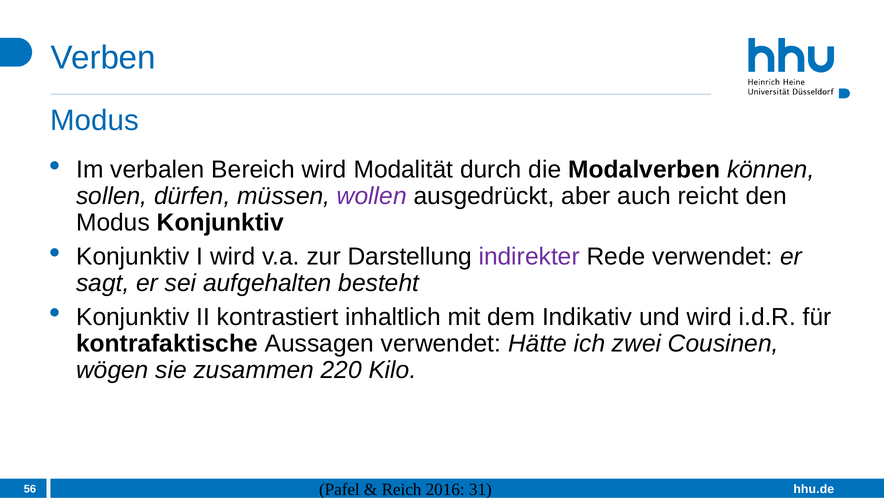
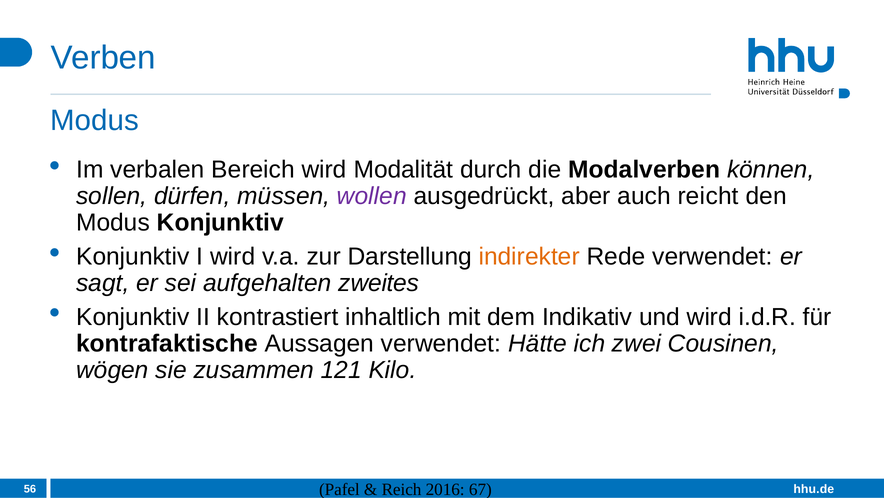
indirekter colour: purple -> orange
besteht: besteht -> zweites
220: 220 -> 121
31: 31 -> 67
